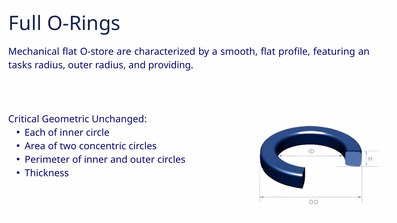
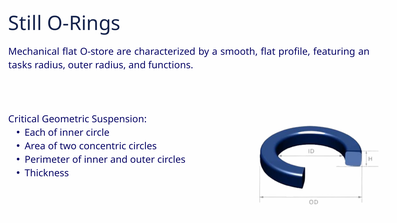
Full: Full -> Still
providing: providing -> functions
Unchanged: Unchanged -> Suspension
